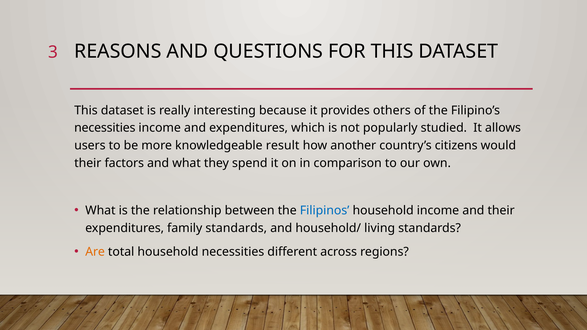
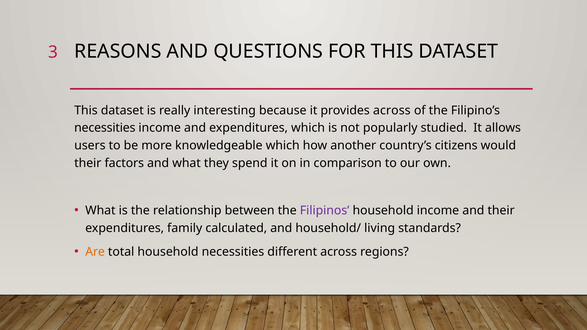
provides others: others -> across
knowledgeable result: result -> which
Filipinos colour: blue -> purple
family standards: standards -> calculated
